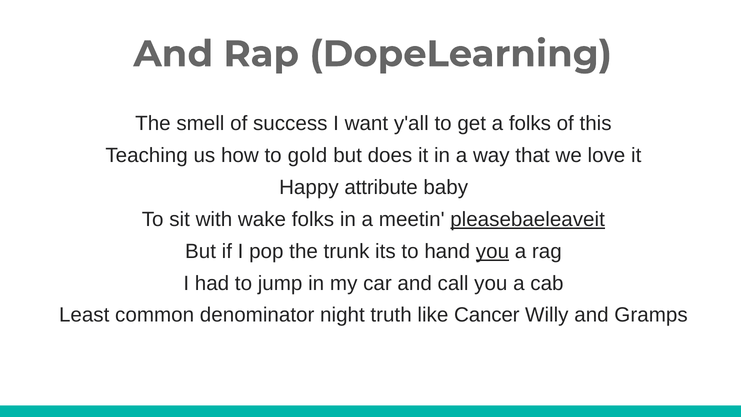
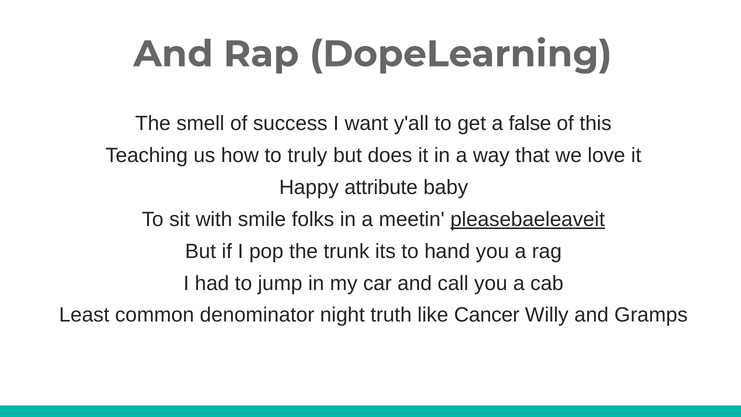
a folks: folks -> false
gold: gold -> truly
wake: wake -> smile
you at (492, 251) underline: present -> none
